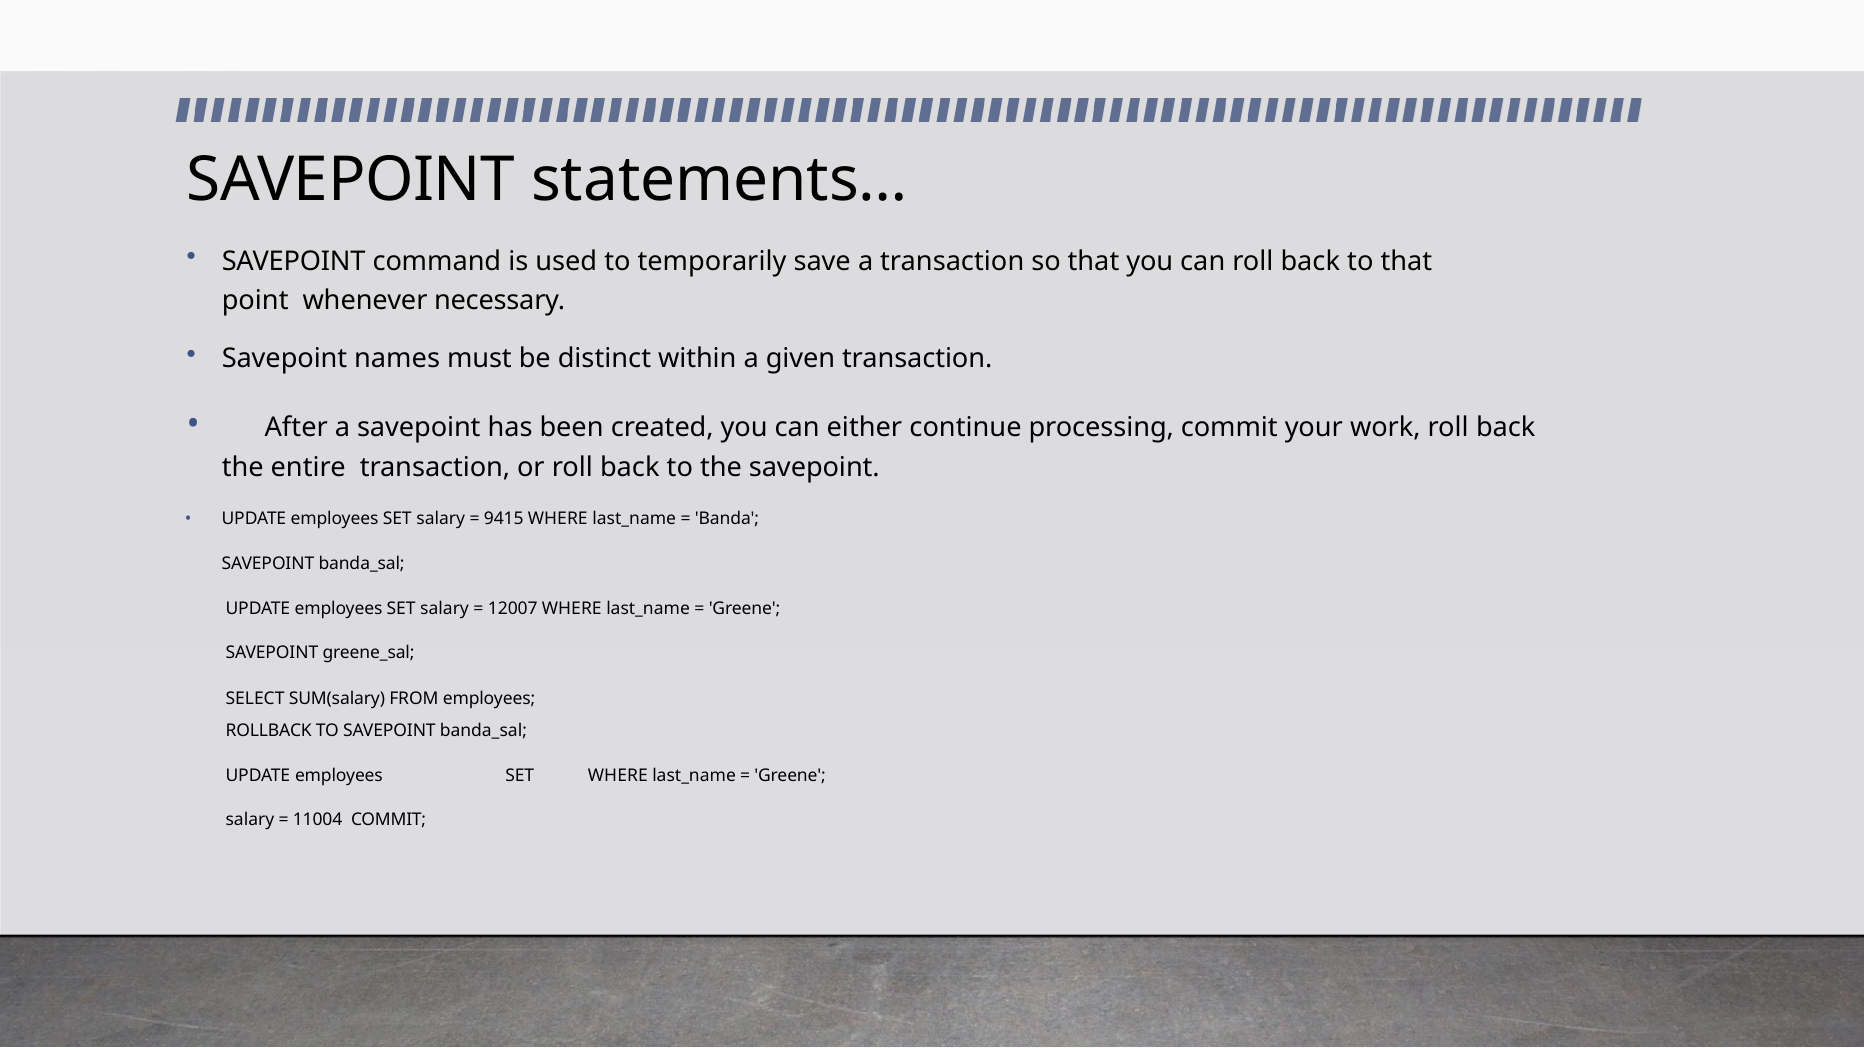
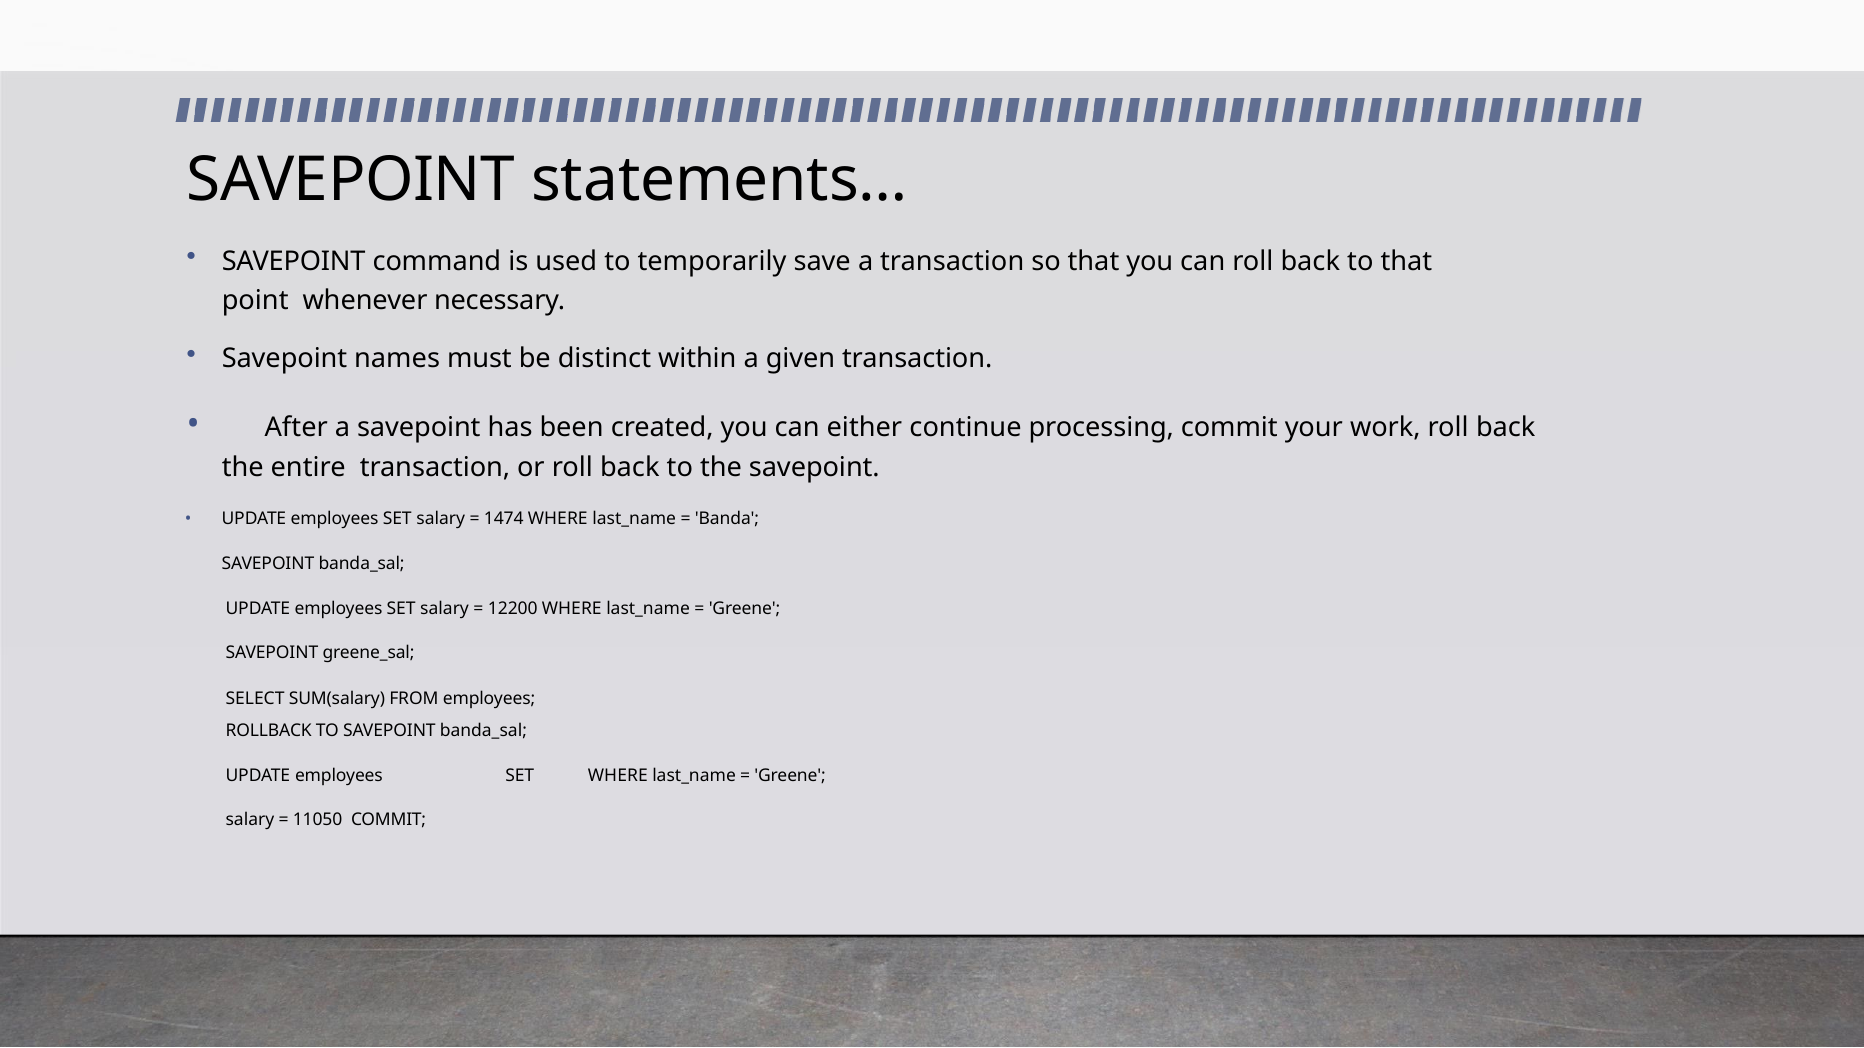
9415: 9415 -> 1474
12007: 12007 -> 12200
11004: 11004 -> 11050
